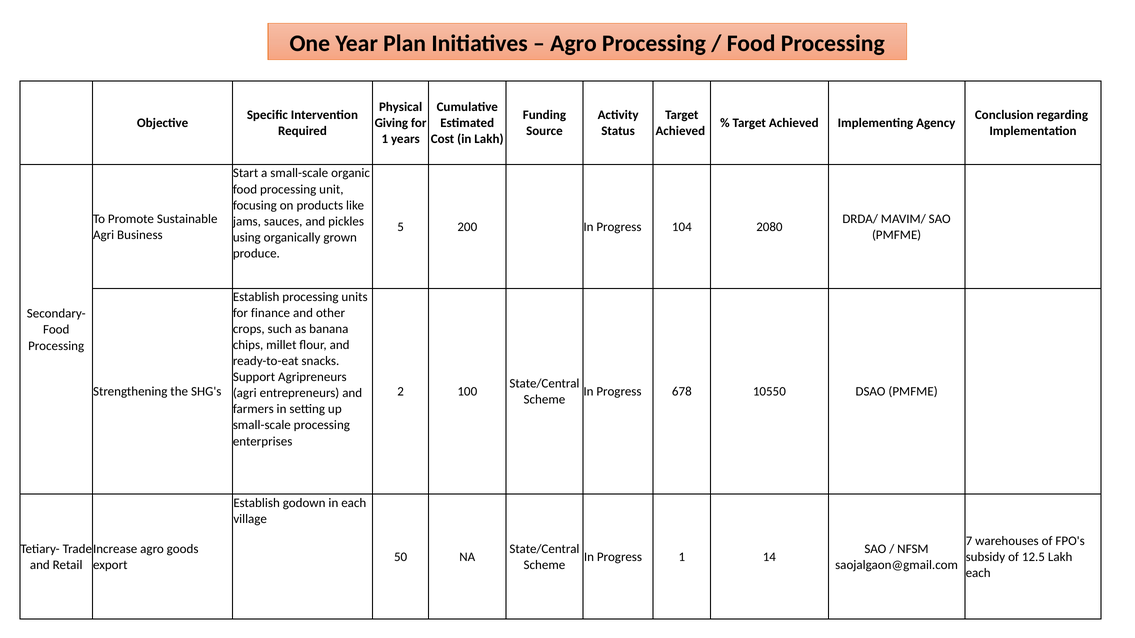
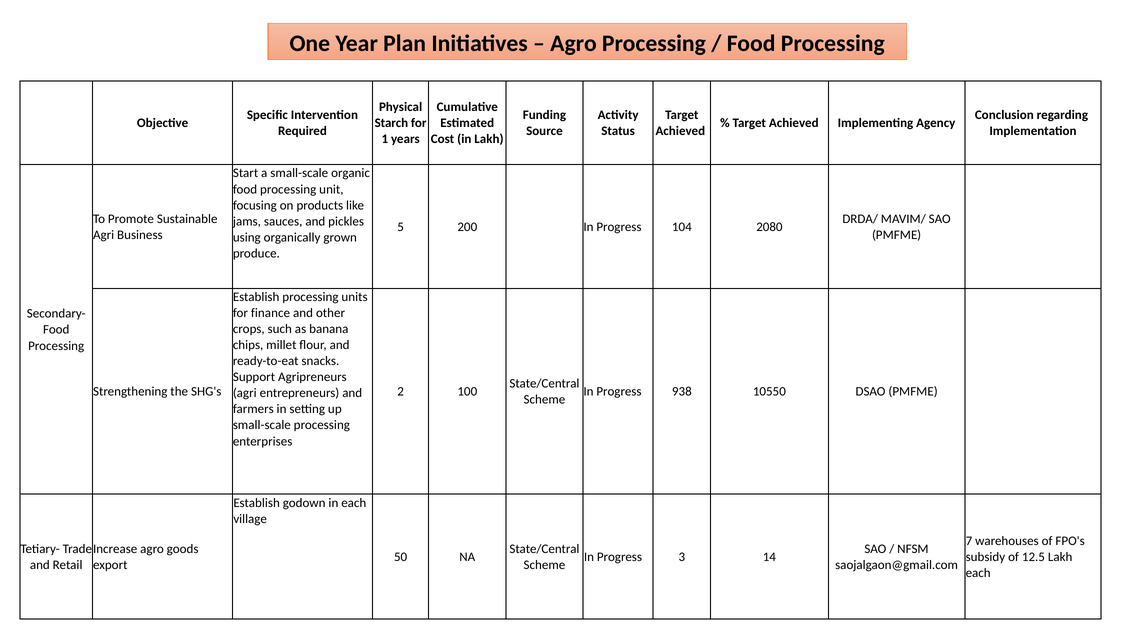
Giving: Giving -> Starch
678: 678 -> 938
Progress 1: 1 -> 3
